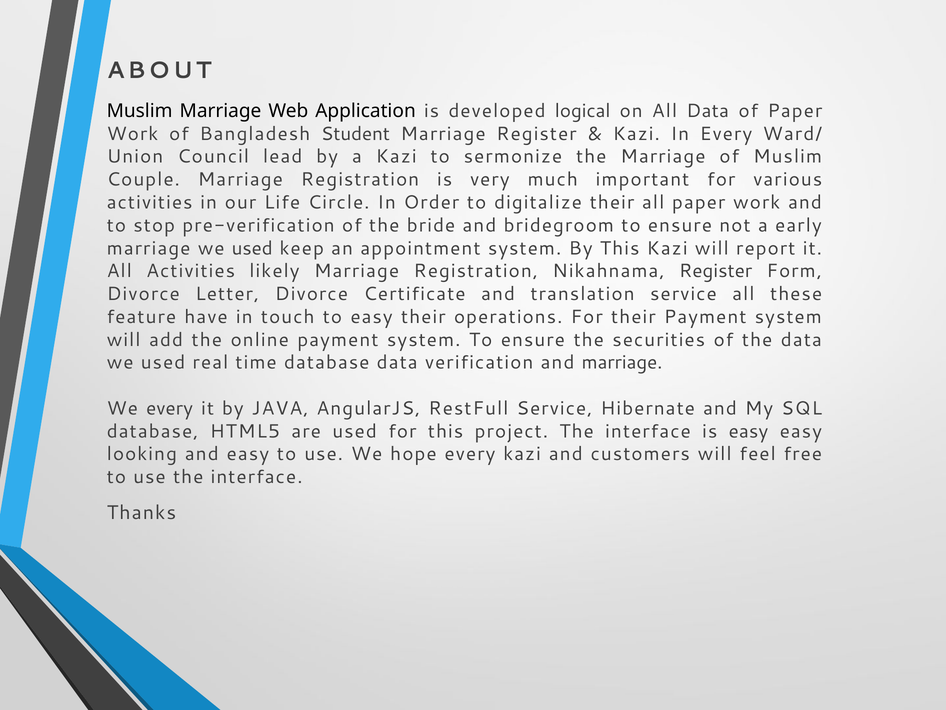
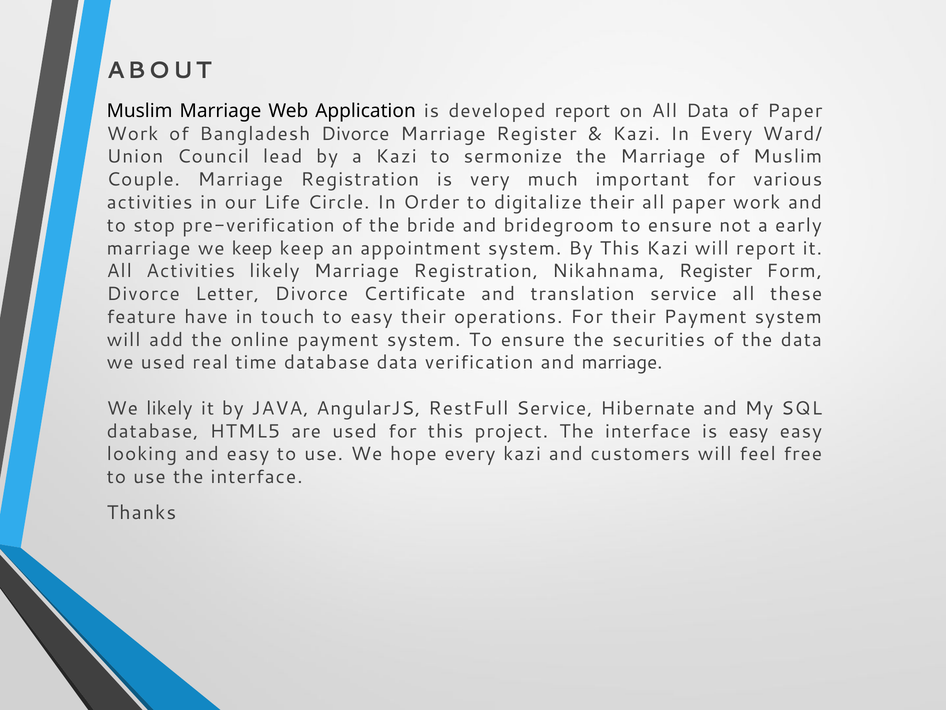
developed logical: logical -> report
Bangladesh Student: Student -> Divorce
marriage we used: used -> keep
We every: every -> likely
